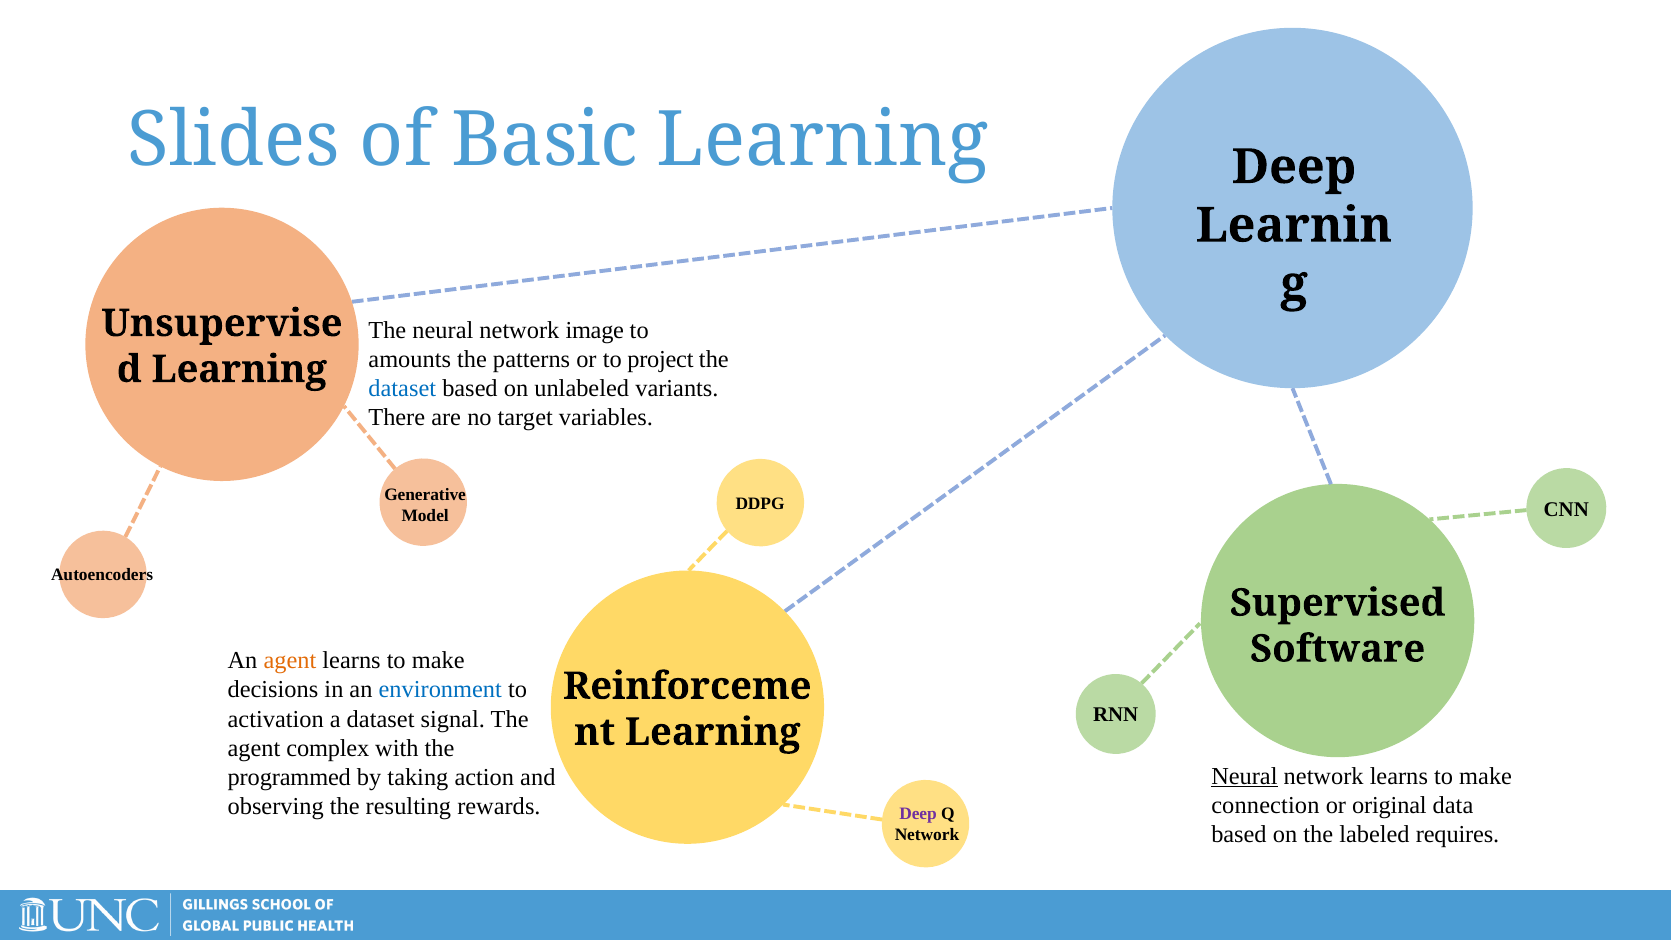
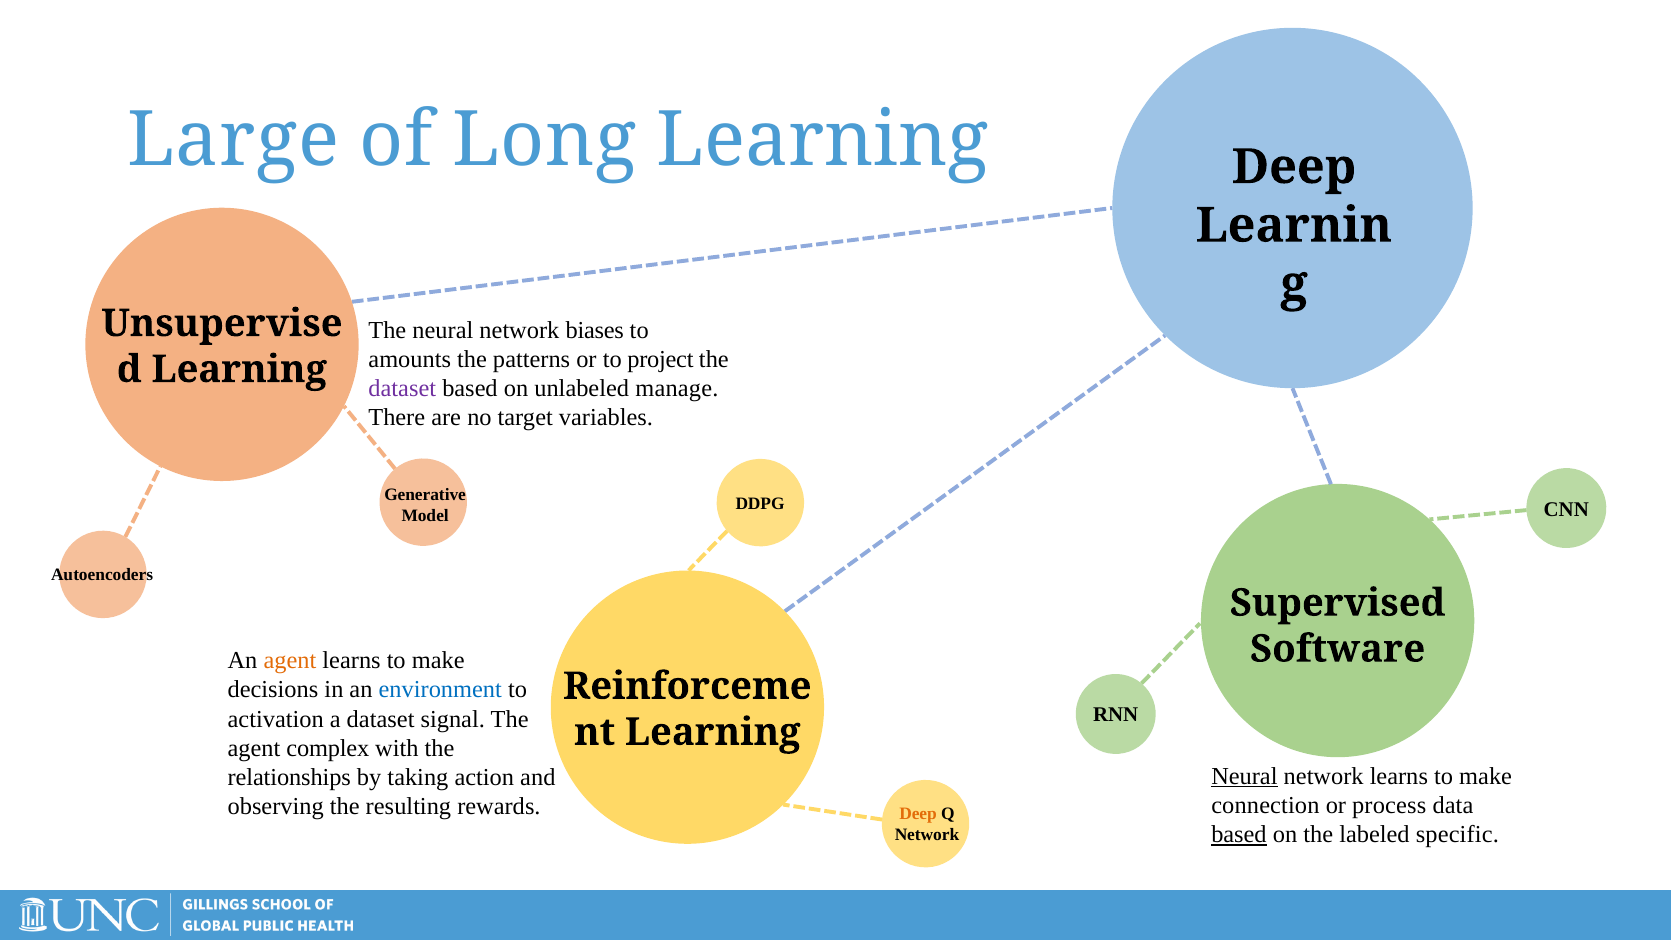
Slides: Slides -> Large
Basic: Basic -> Long
image: image -> biases
dataset at (402, 389) colour: blue -> purple
variants: variants -> manage
programmed: programmed -> relationships
original: original -> process
Deep at (918, 814) colour: purple -> orange
based at (1239, 835) underline: none -> present
requires: requires -> specific
